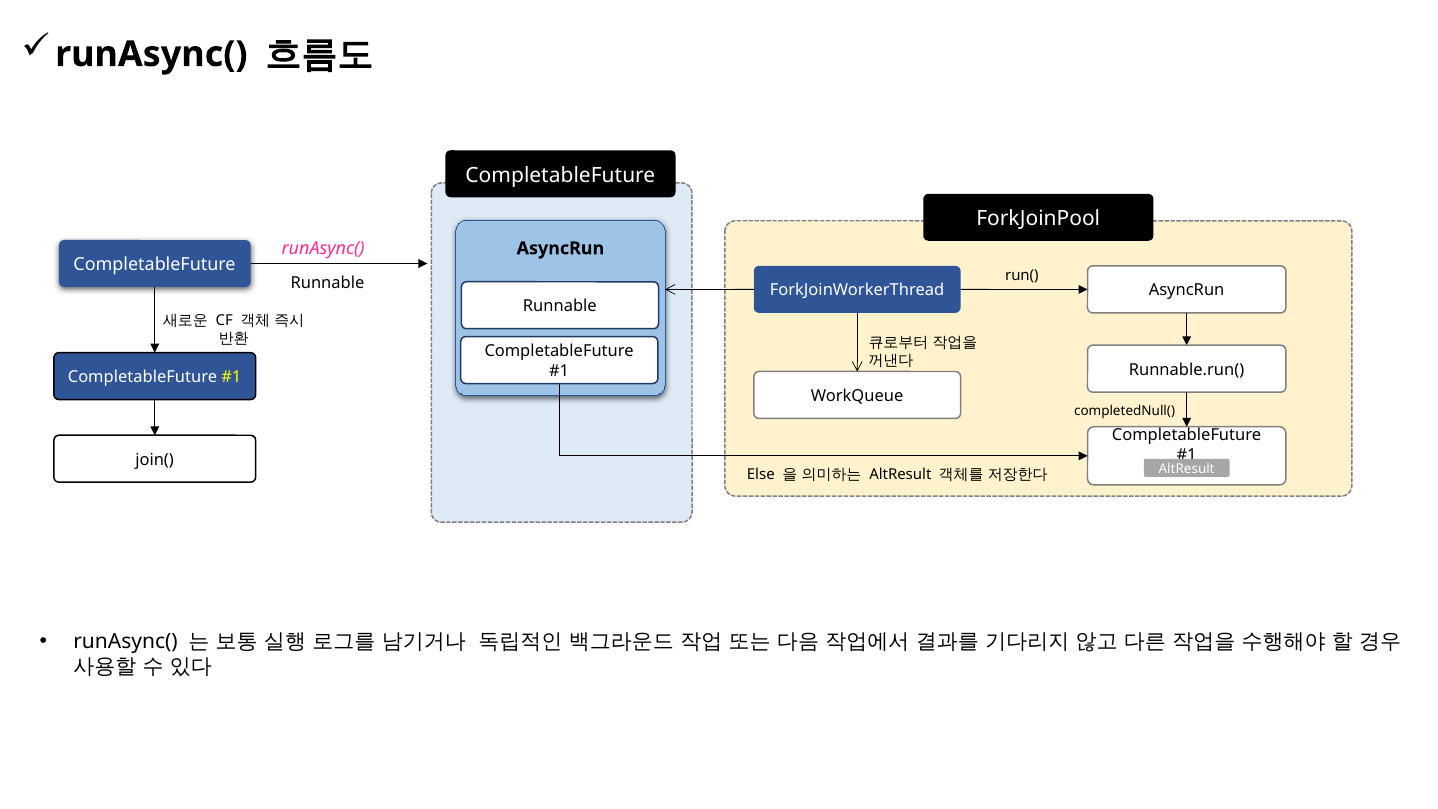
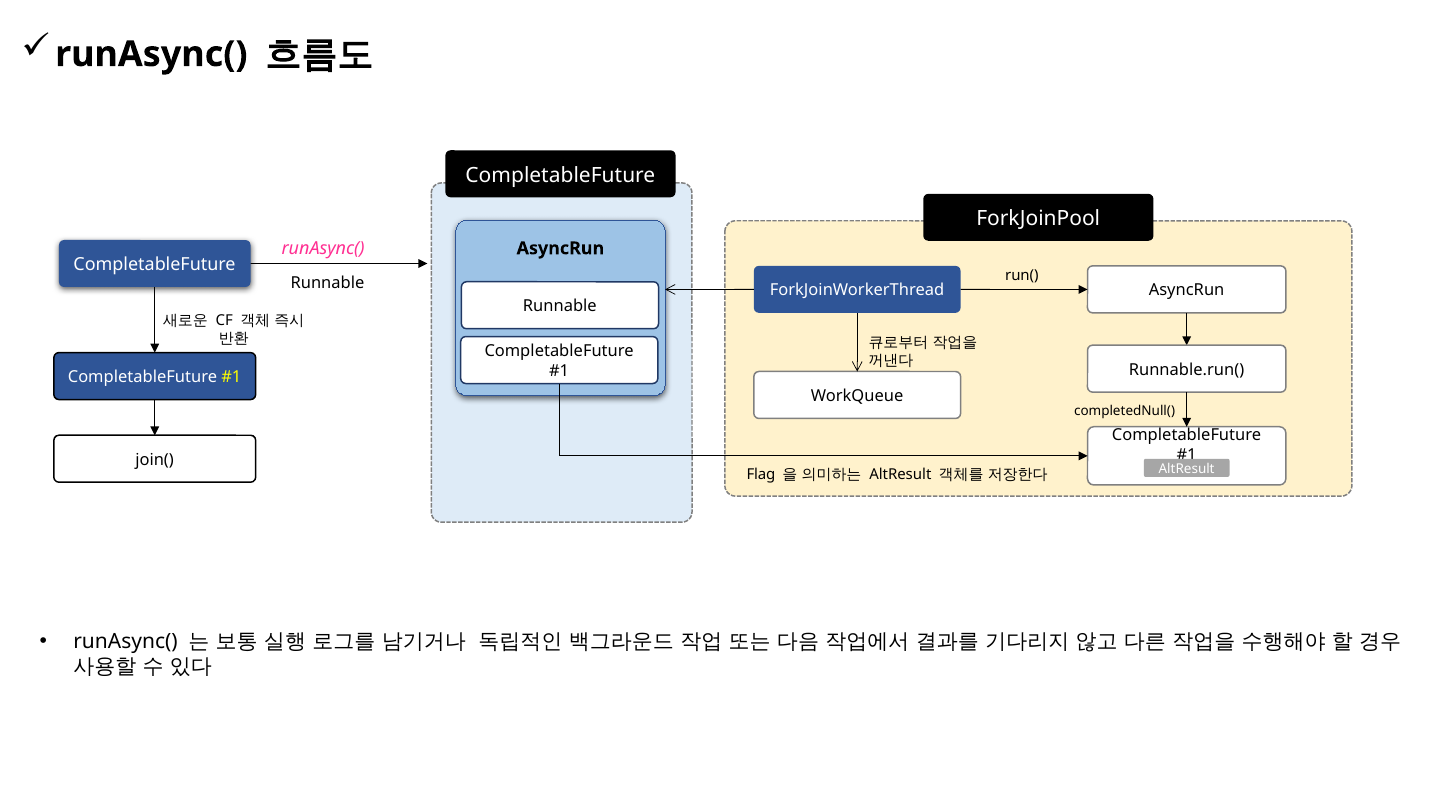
Else: Else -> Flag
